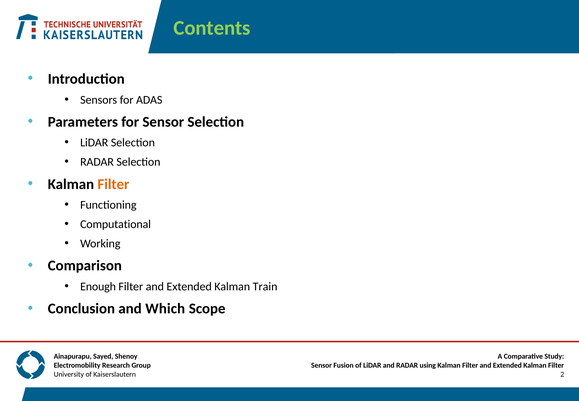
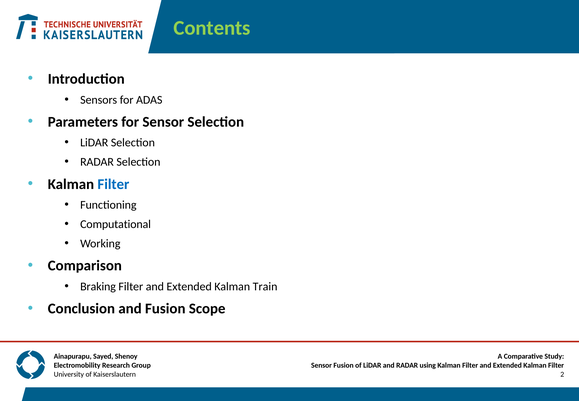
Filter at (113, 184) colour: orange -> blue
Enough: Enough -> Braking
and Which: Which -> Fusion
